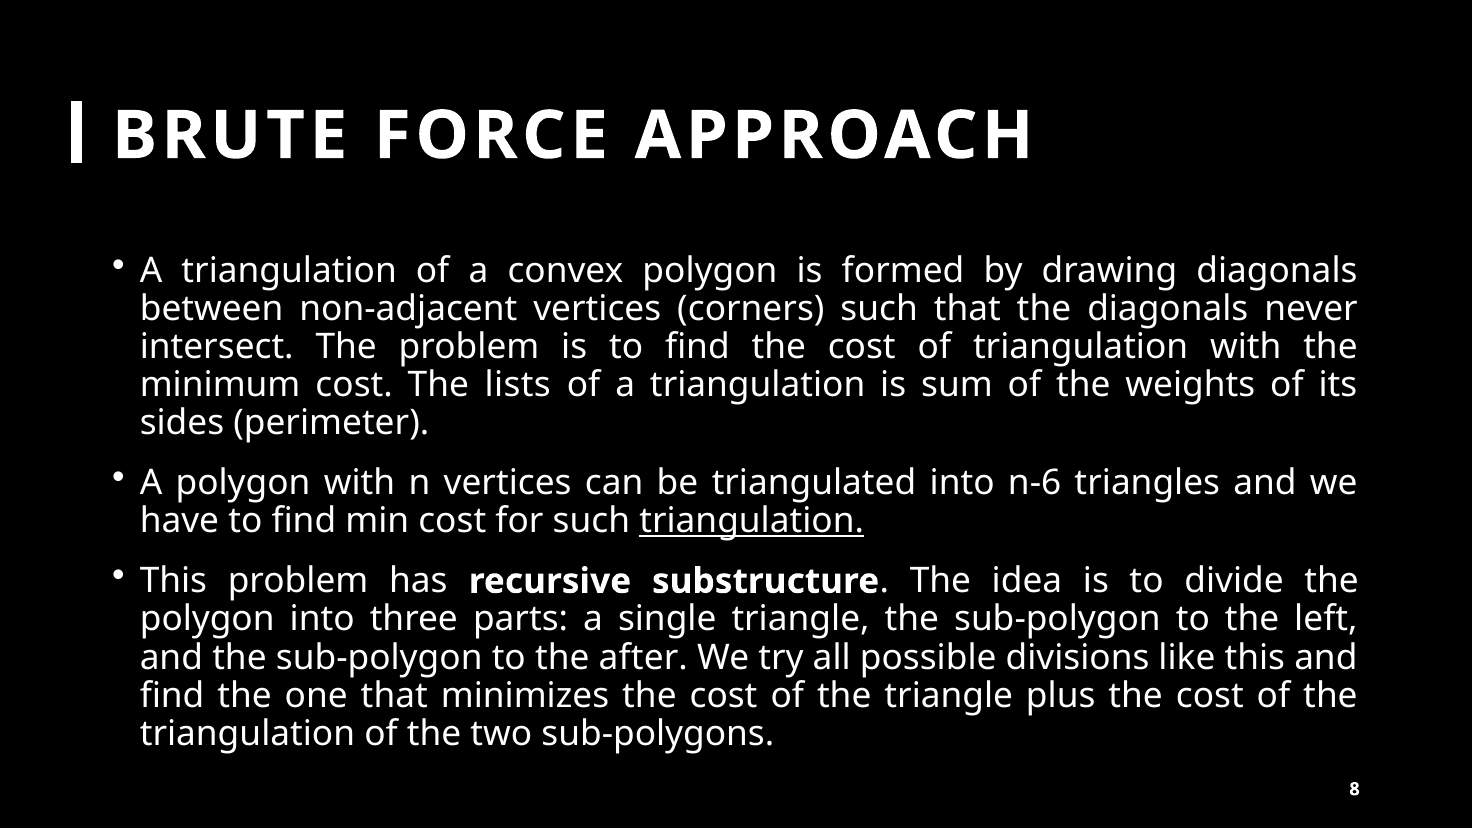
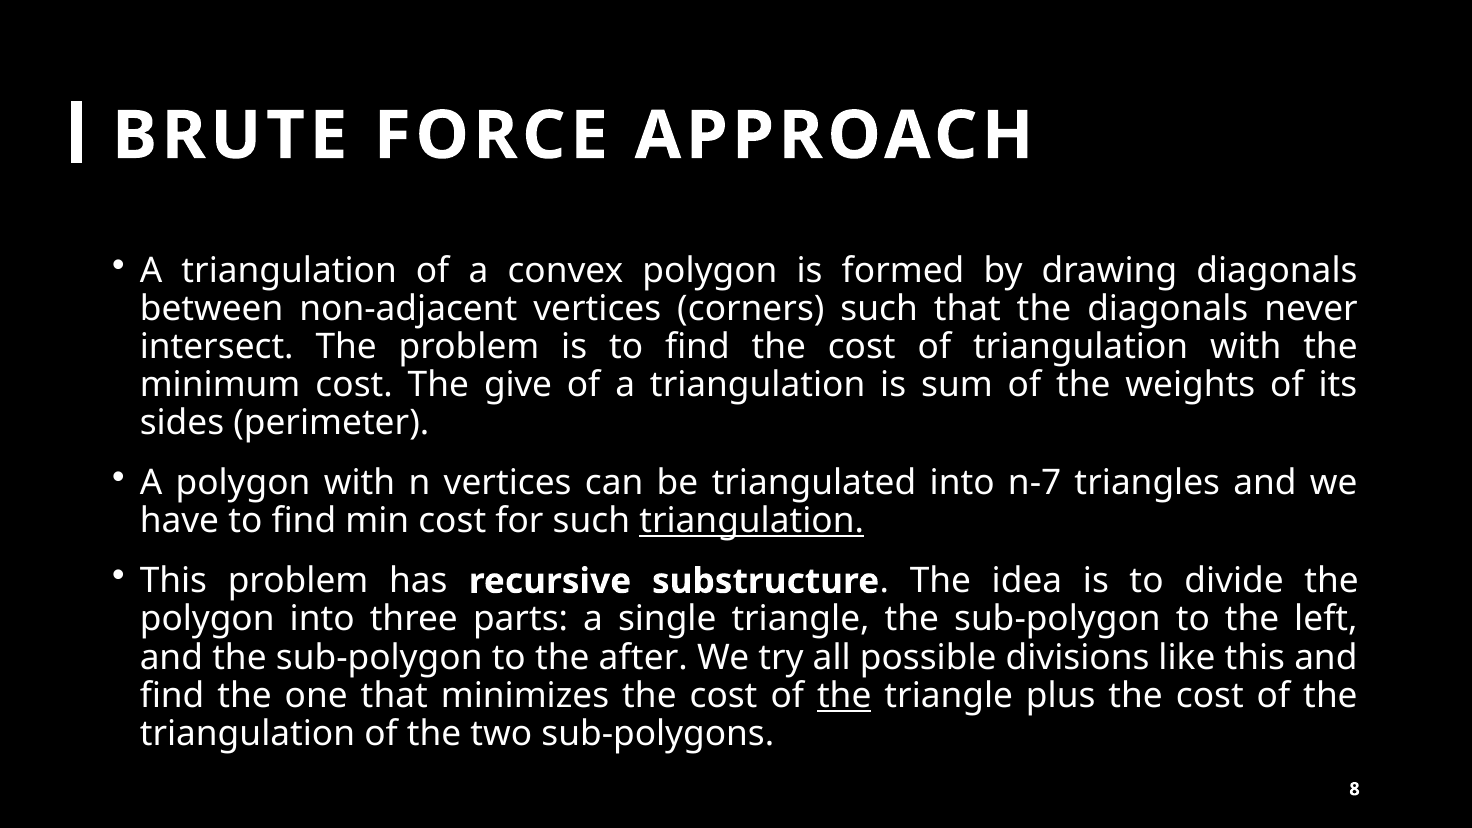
lists: lists -> give
n-6: n-6 -> n-7
the at (844, 695) underline: none -> present
